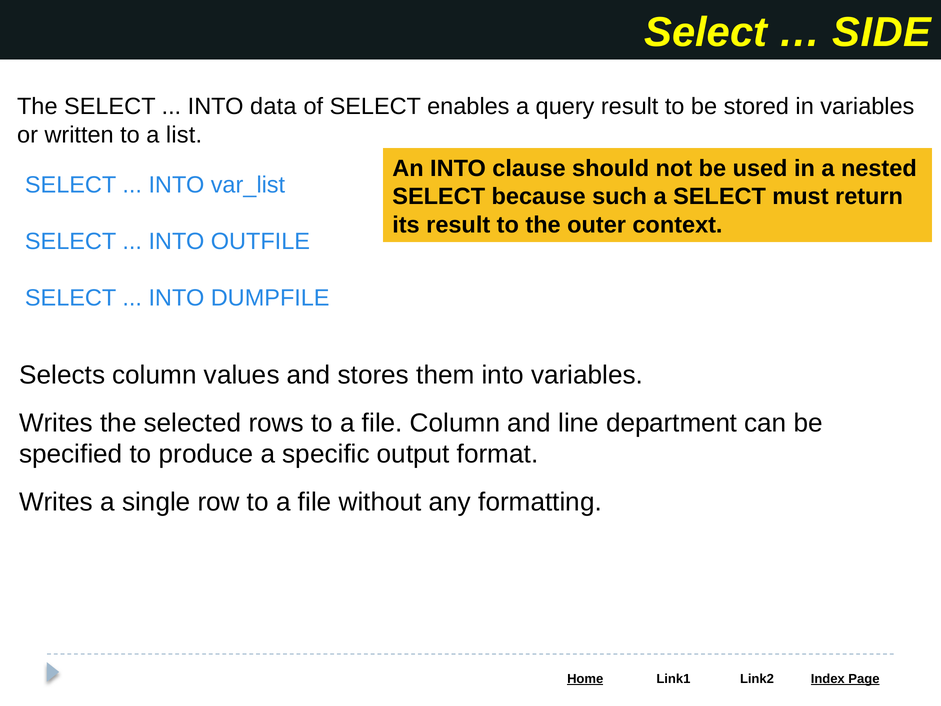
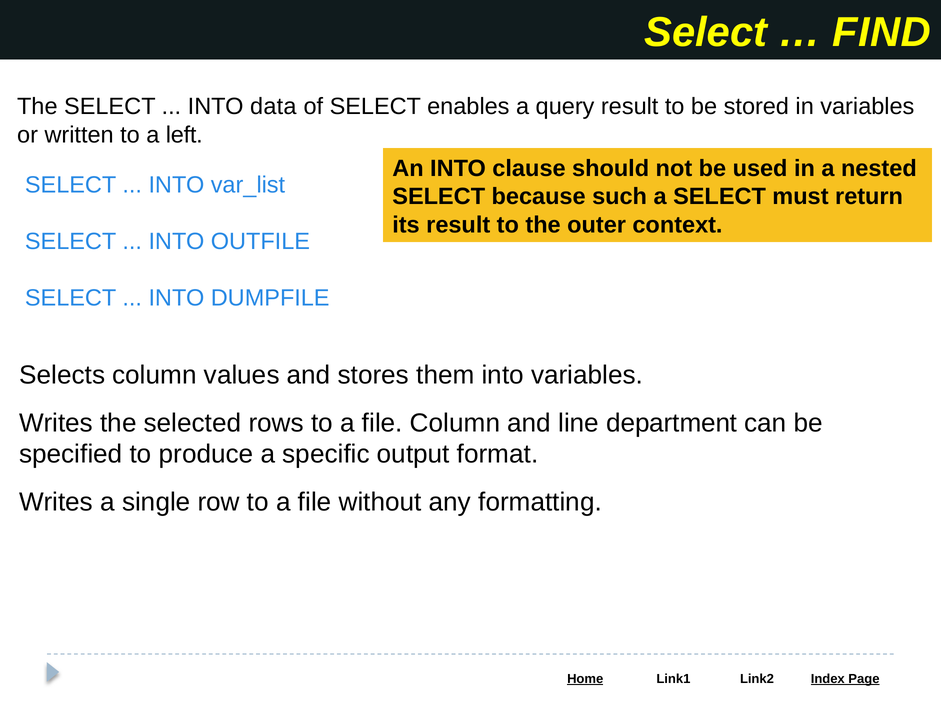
SIDE: SIDE -> FIND
list: list -> left
